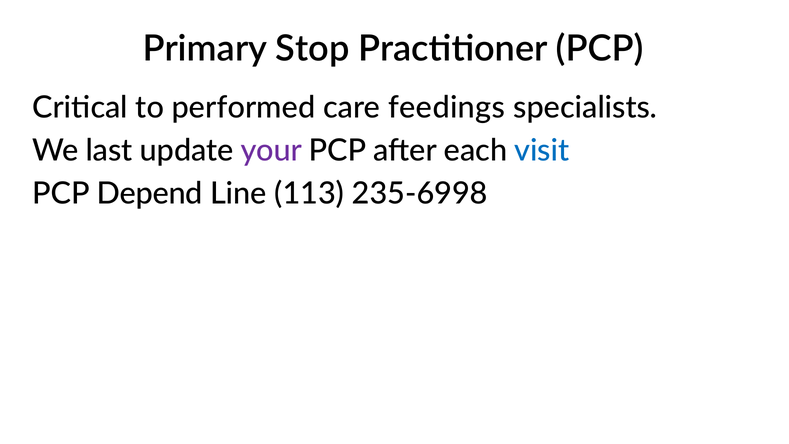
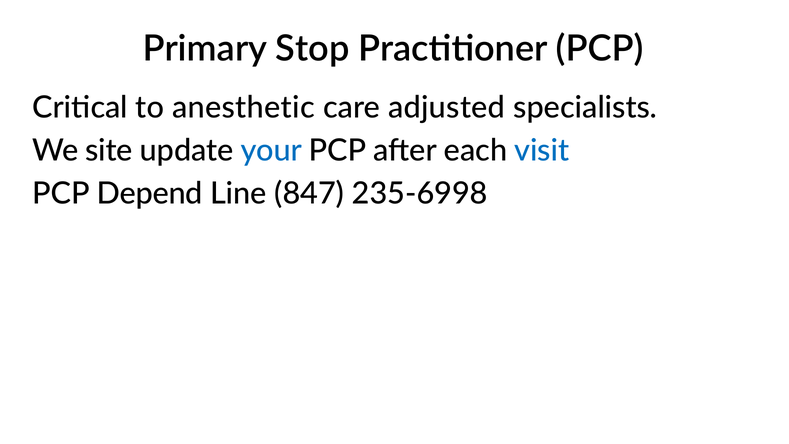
performed: performed -> anesthetic
feedings: feedings -> adjusted
last: last -> site
your colour: purple -> blue
113: 113 -> 847
